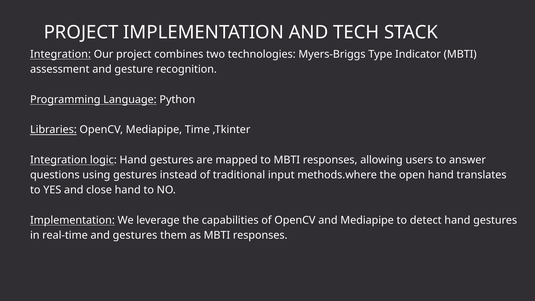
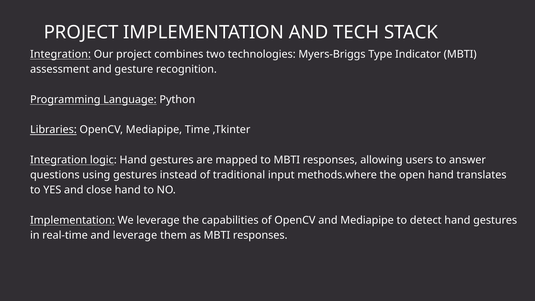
and gestures: gestures -> leverage
